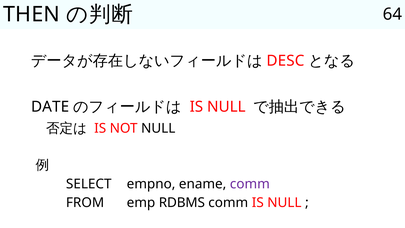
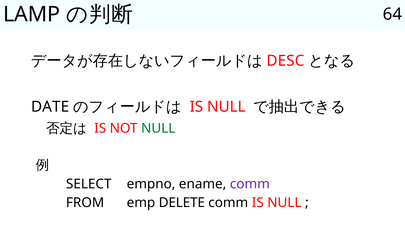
THEN: THEN -> LAMP
NULL at (158, 128) colour: black -> green
RDBMS: RDBMS -> DELETE
